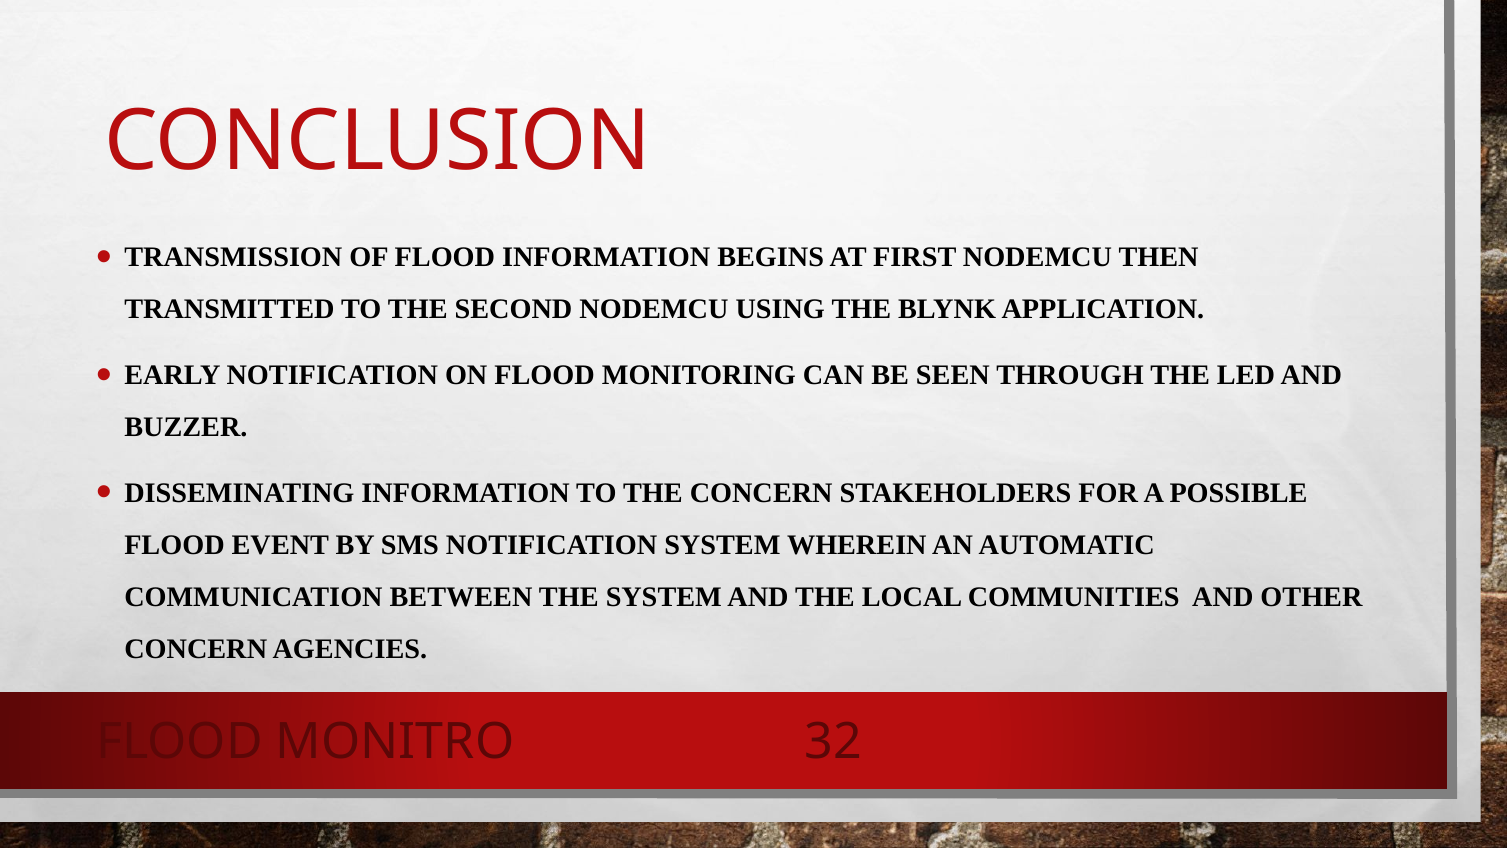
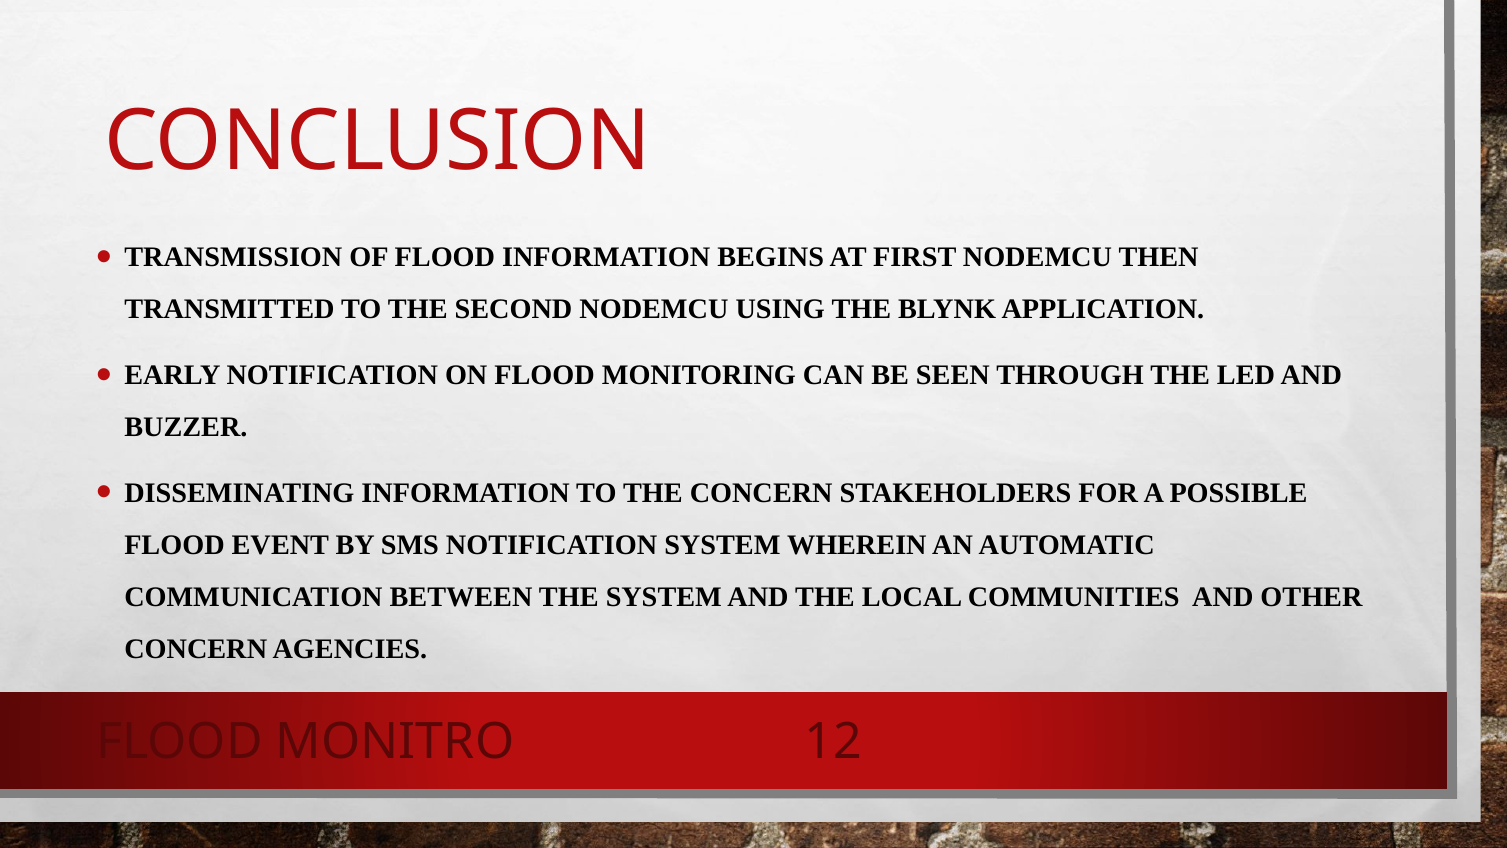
32: 32 -> 12
